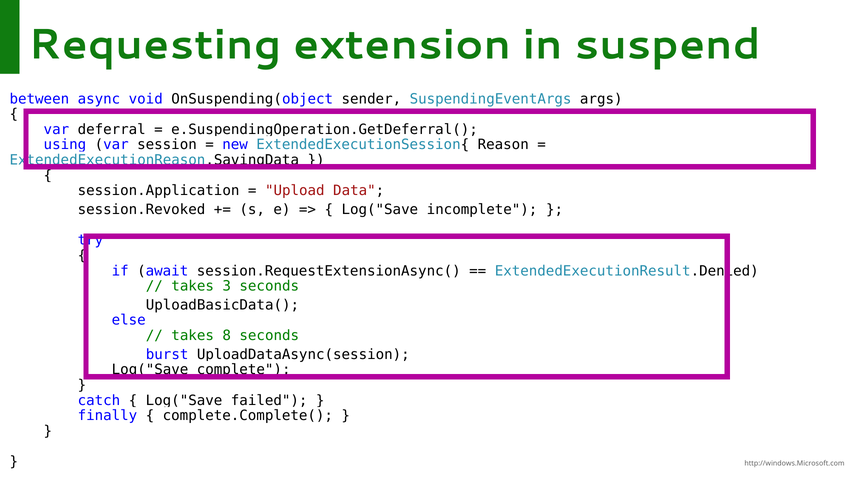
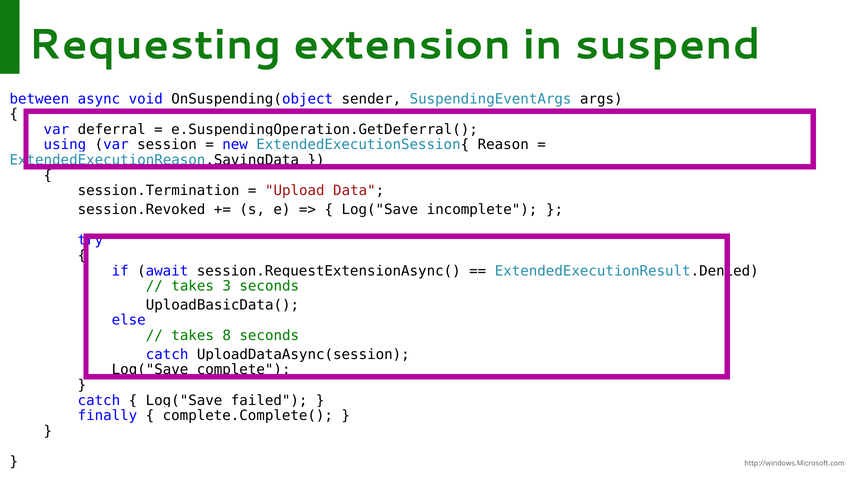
session.Application: session.Application -> session.Termination
burst at (167, 354): burst -> catch
